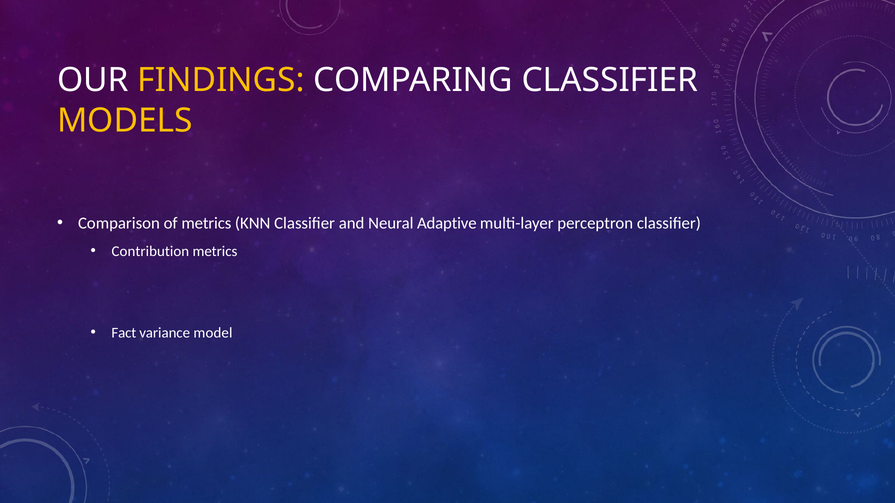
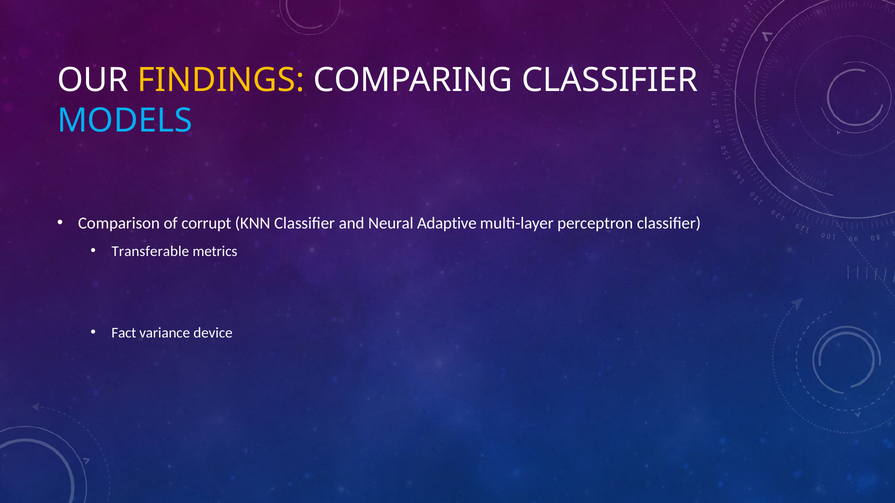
MODELS colour: yellow -> light blue
of metrics: metrics -> corrupt
Contribution: Contribution -> Transferable
model: model -> device
